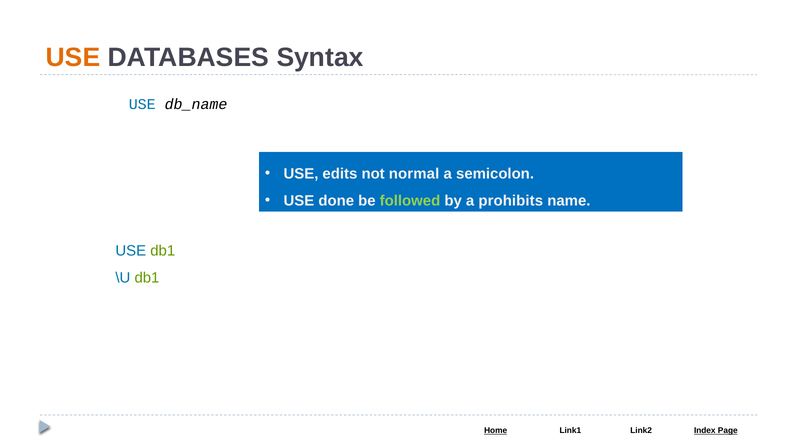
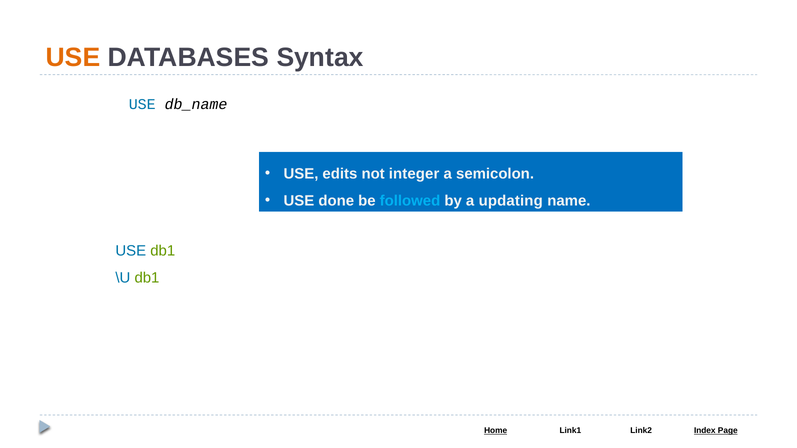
normal: normal -> integer
followed colour: light green -> light blue
prohibits: prohibits -> updating
